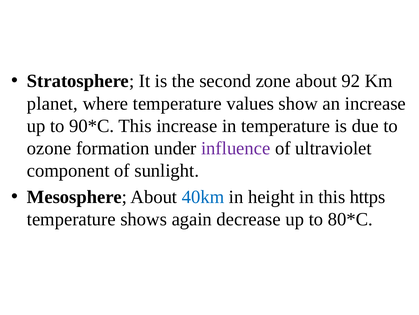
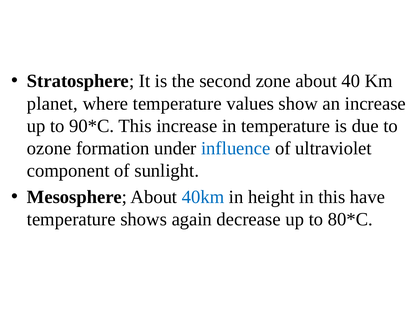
92: 92 -> 40
influence colour: purple -> blue
https: https -> have
